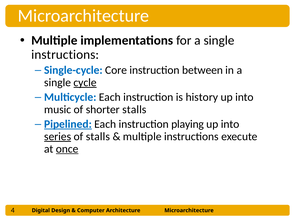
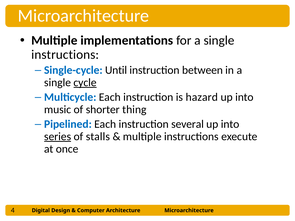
Core: Core -> Until
history: history -> hazard
shorter stalls: stalls -> thing
Pipelined underline: present -> none
playing: playing -> several
once underline: present -> none
